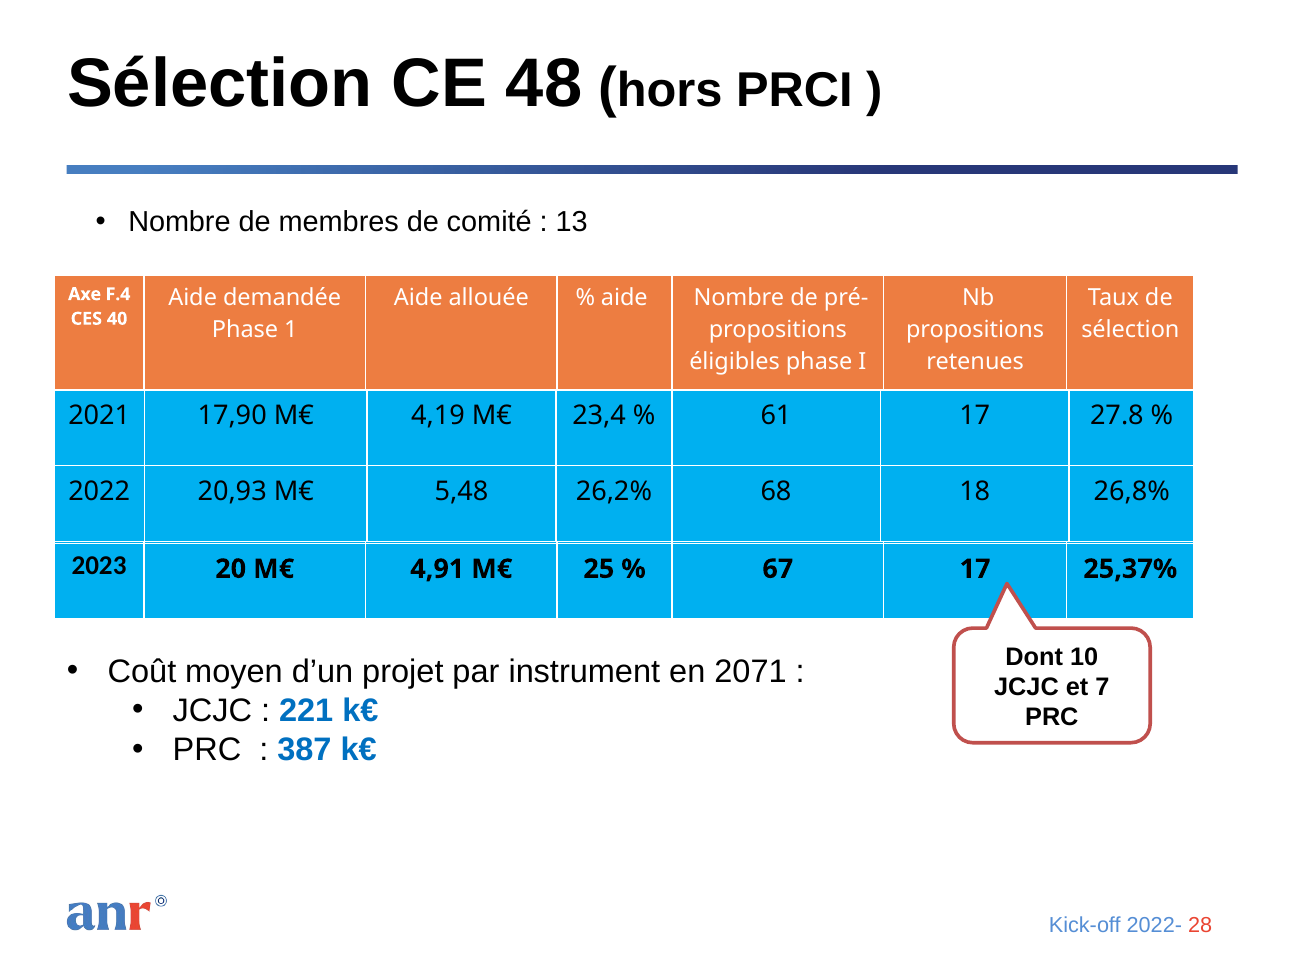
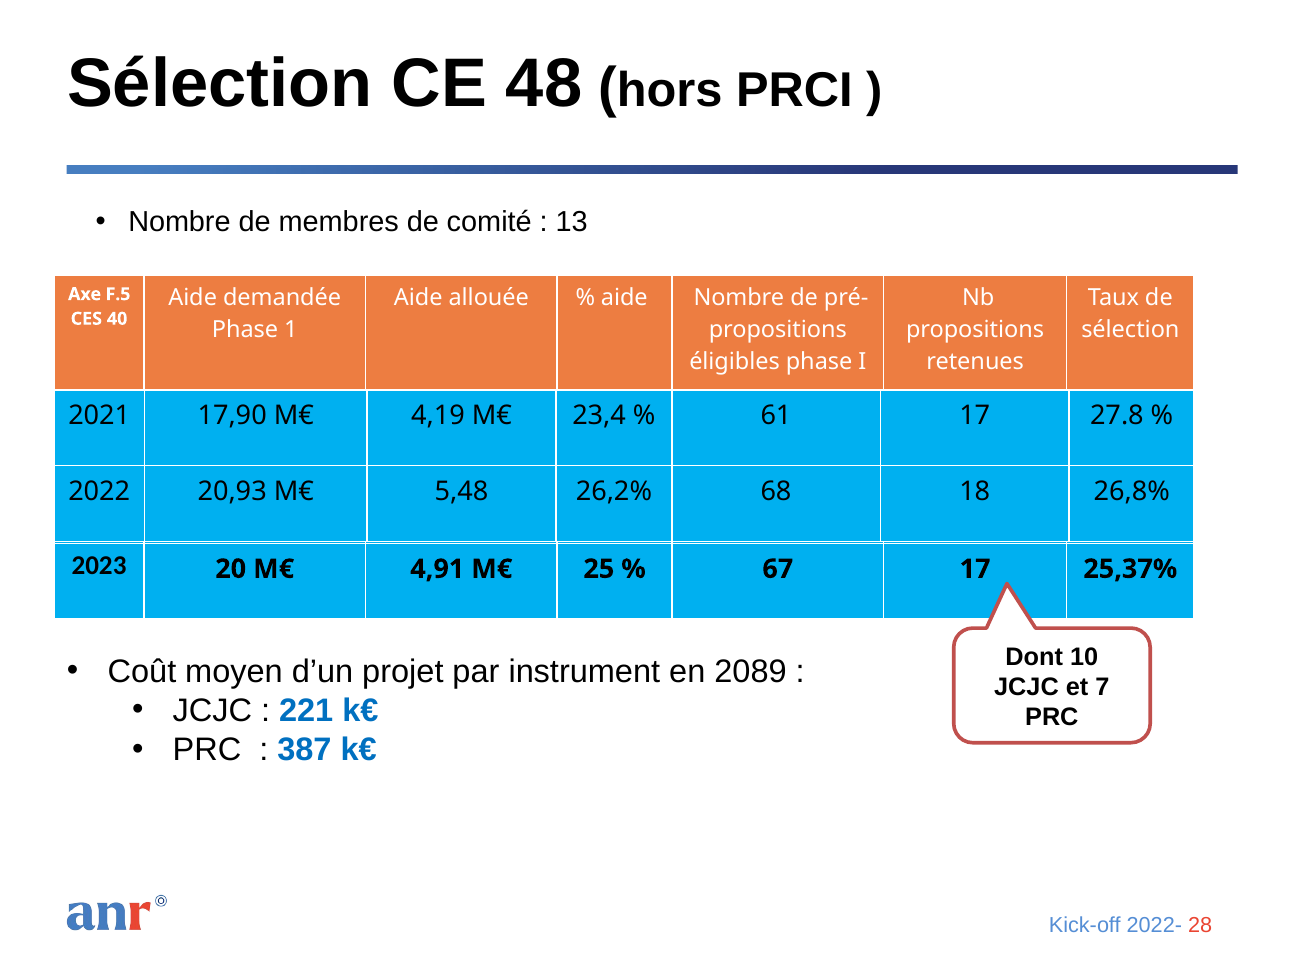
F.4: F.4 -> F.5
2071: 2071 -> 2089
